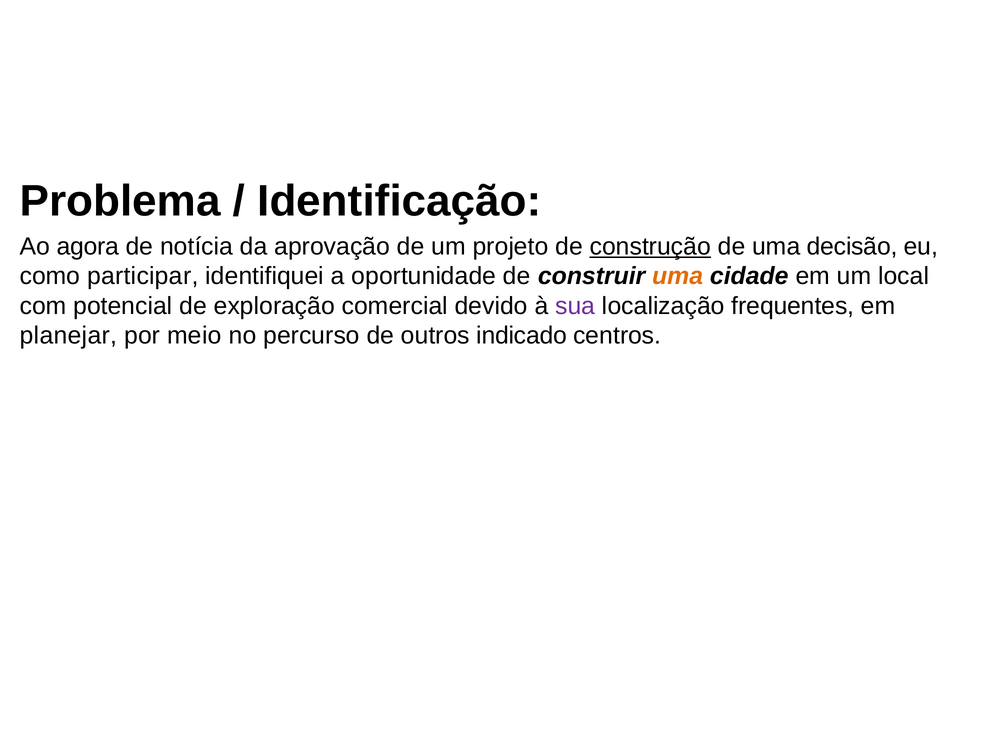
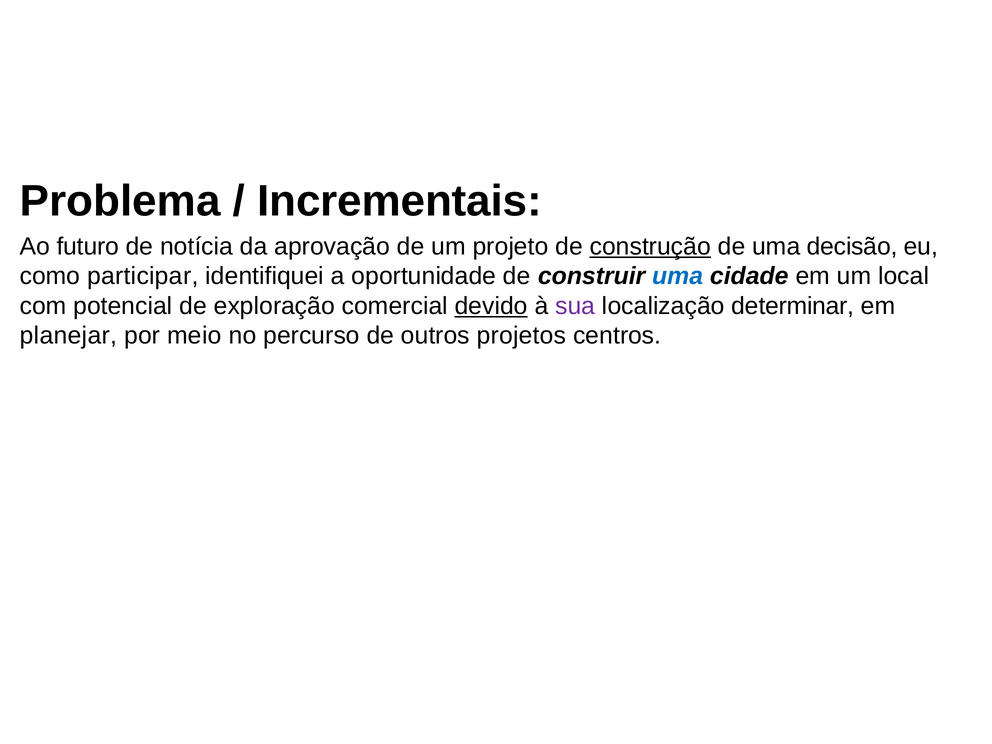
Identificação: Identificação -> Incrementais
agora: agora -> futuro
uma at (678, 276) colour: orange -> blue
devido underline: none -> present
frequentes: frequentes -> determinar
indicado: indicado -> projetos
